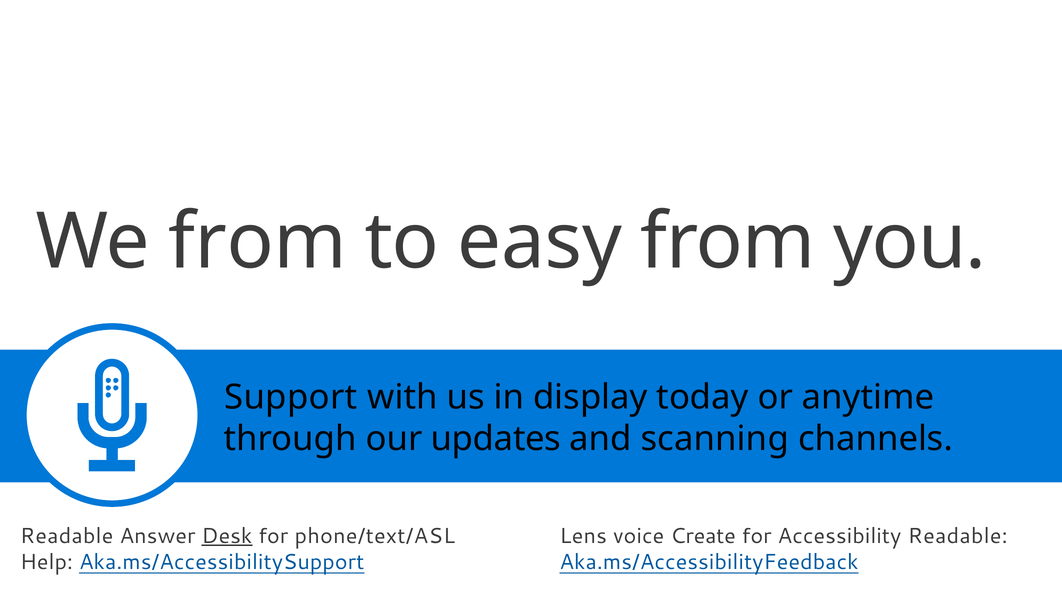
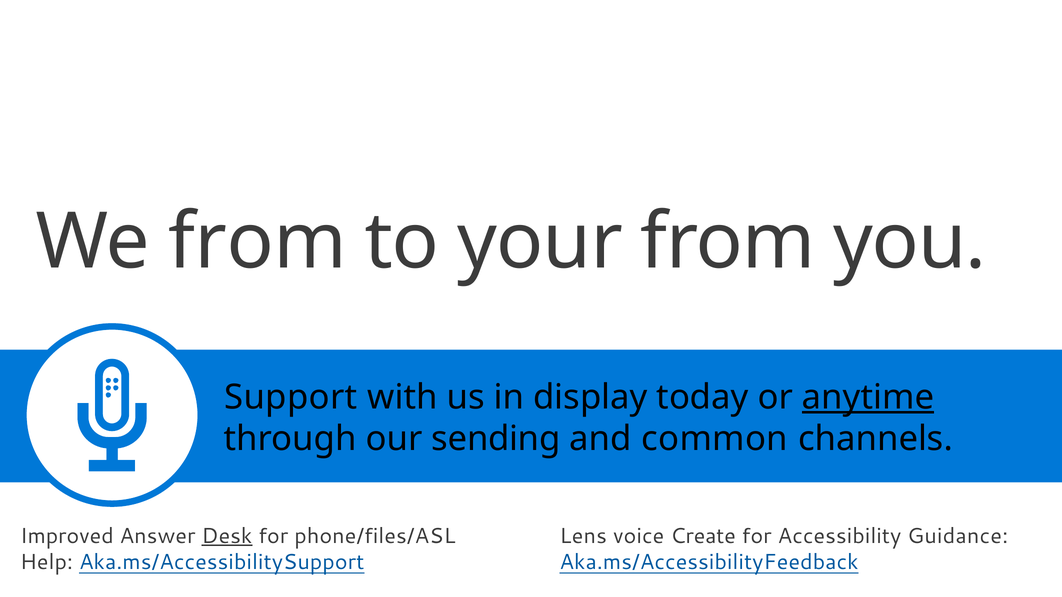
easy: easy -> your
anytime underline: none -> present
updates: updates -> sending
scanning: scanning -> common
Readable at (67, 536): Readable -> Improved
phone/text/ASL: phone/text/ASL -> phone/files/ASL
Accessibility Readable: Readable -> Guidance
